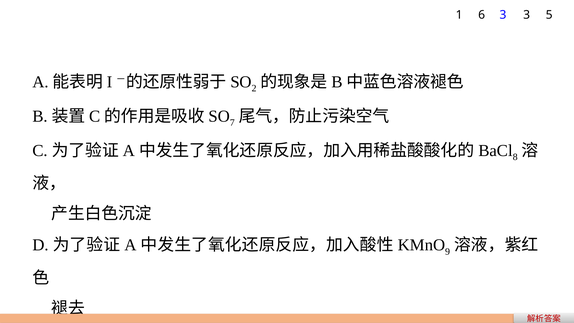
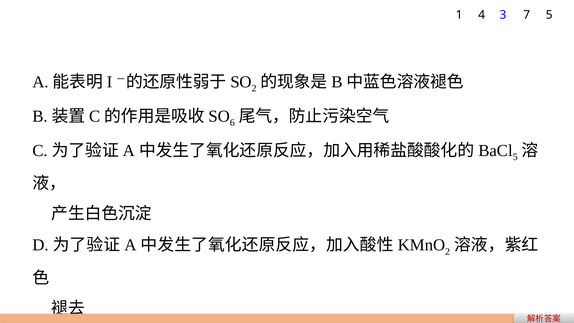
6: 6 -> 4
3 3: 3 -> 7
7: 7 -> 6
8 at (515, 157): 8 -> 5
9 at (448, 252): 9 -> 2
